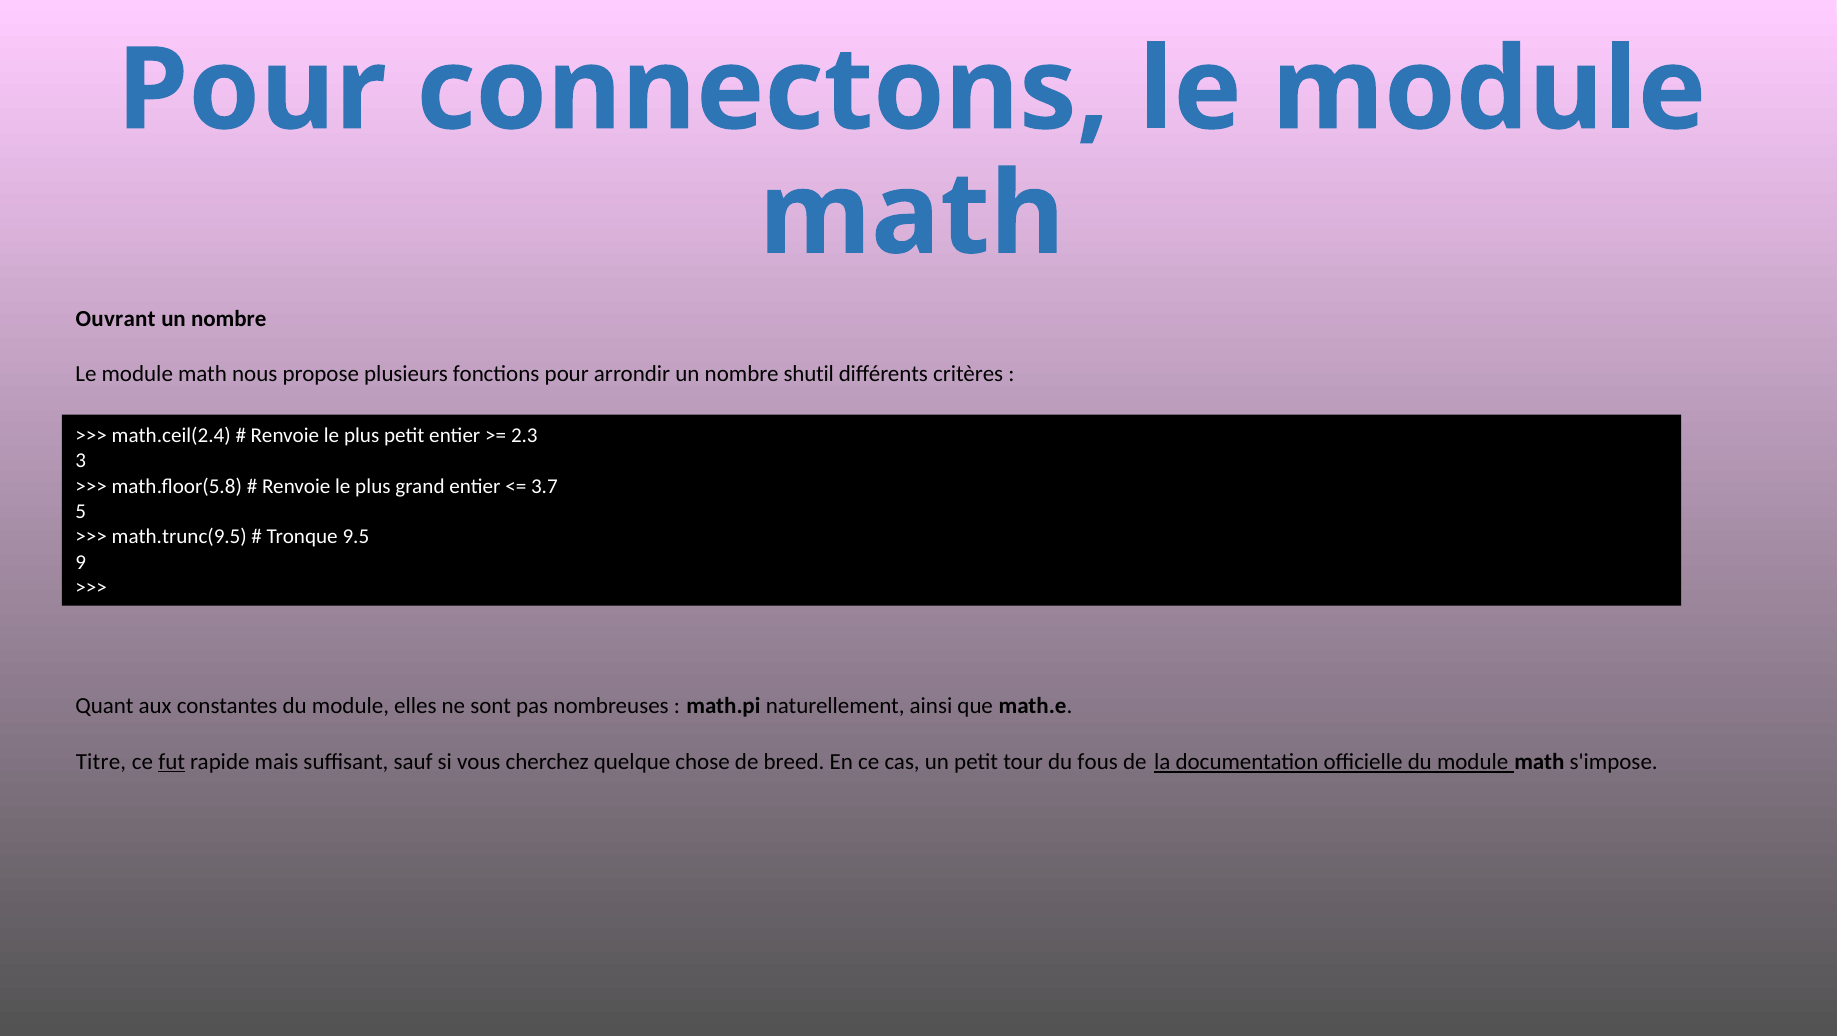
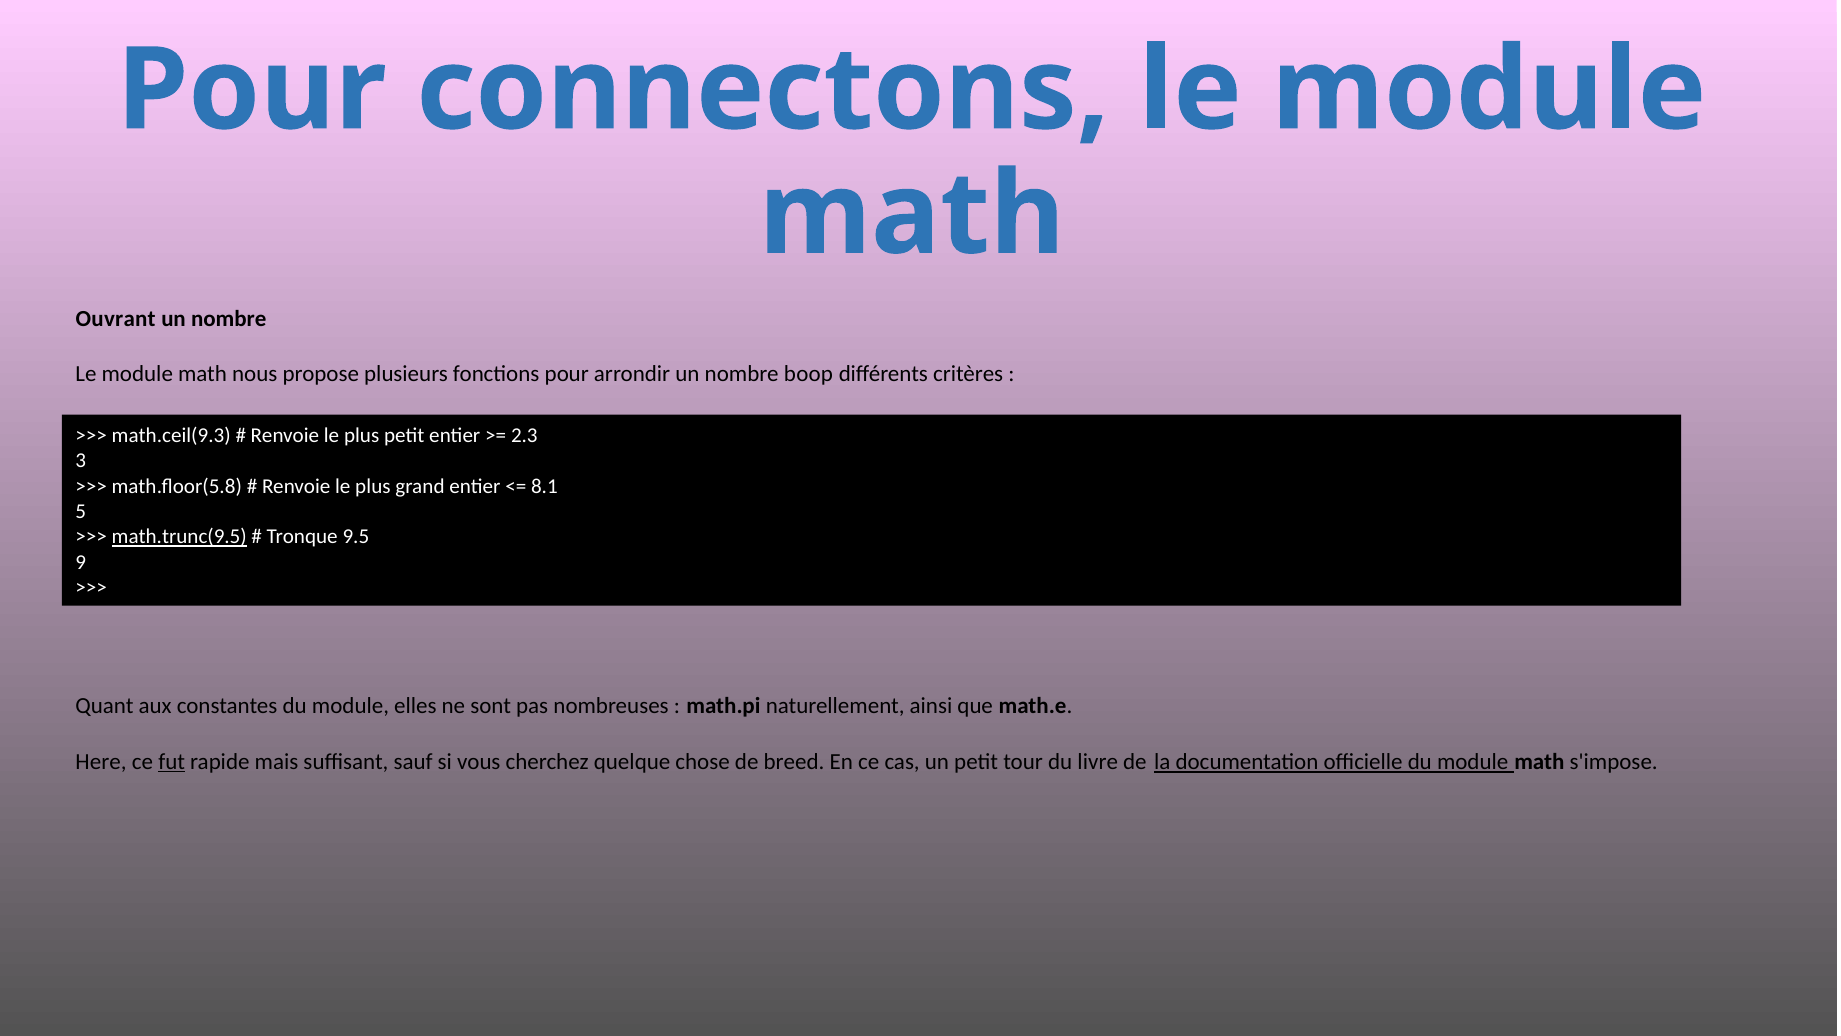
shutil: shutil -> boop
math.ceil(2.4: math.ceil(2.4 -> math.ceil(9.3
3.7: 3.7 -> 8.1
math.trunc(9.5 underline: none -> present
Titre: Titre -> Here
fous: fous -> livre
